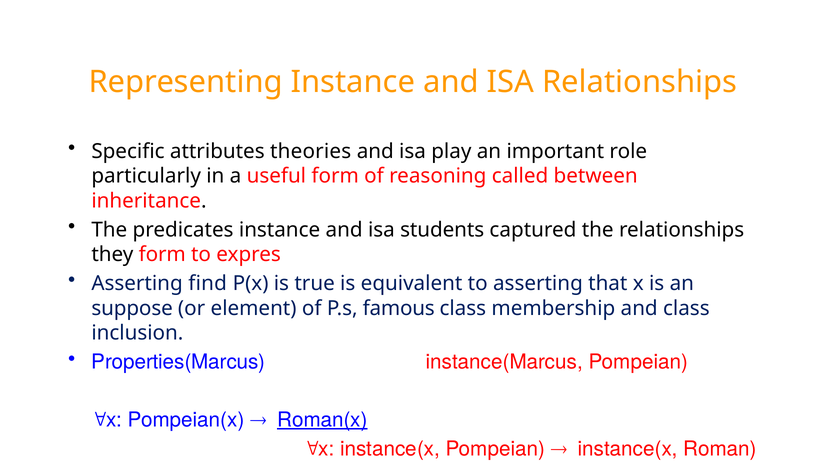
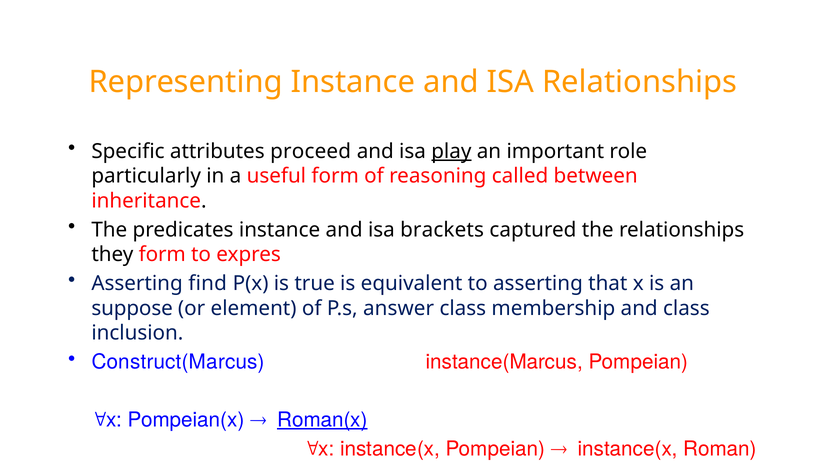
theories: theories -> proceed
play underline: none -> present
students: students -> brackets
famous: famous -> answer
Properties(Marcus: Properties(Marcus -> Construct(Marcus
